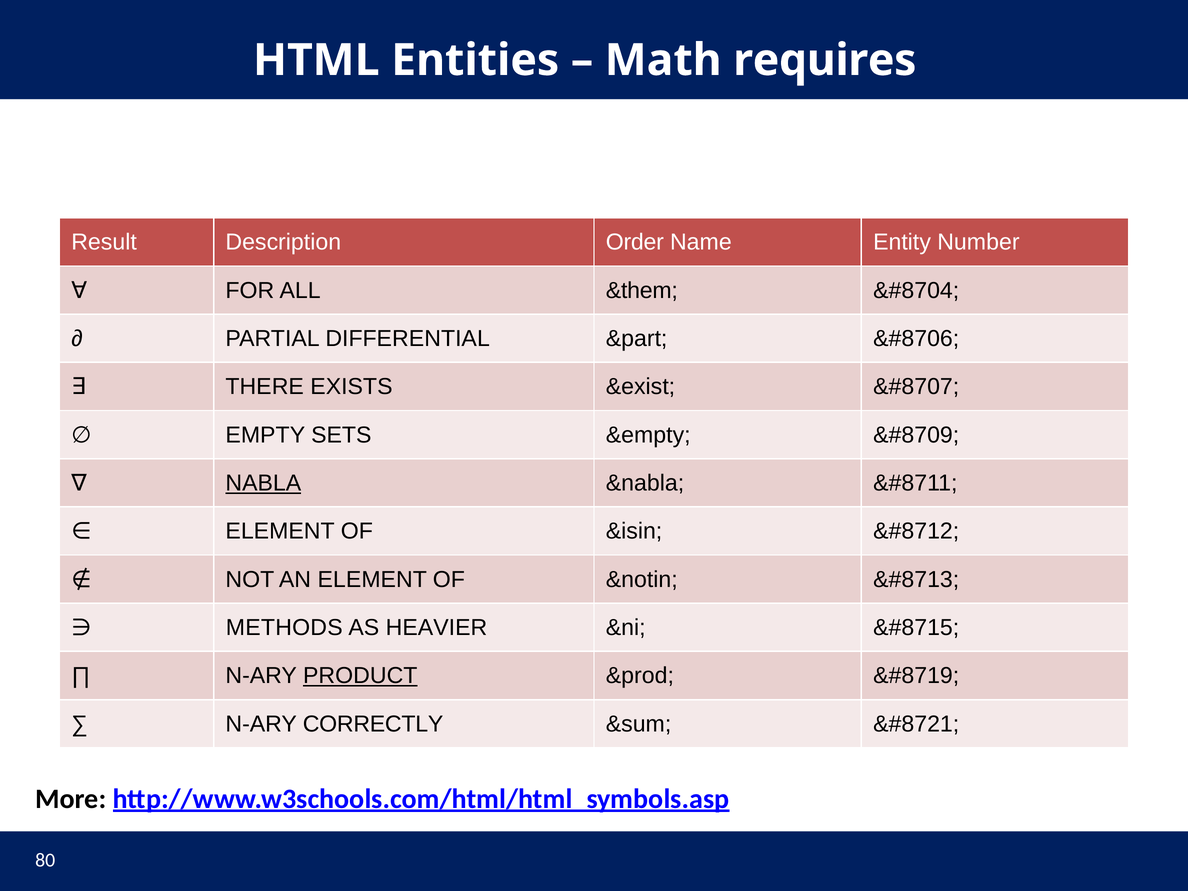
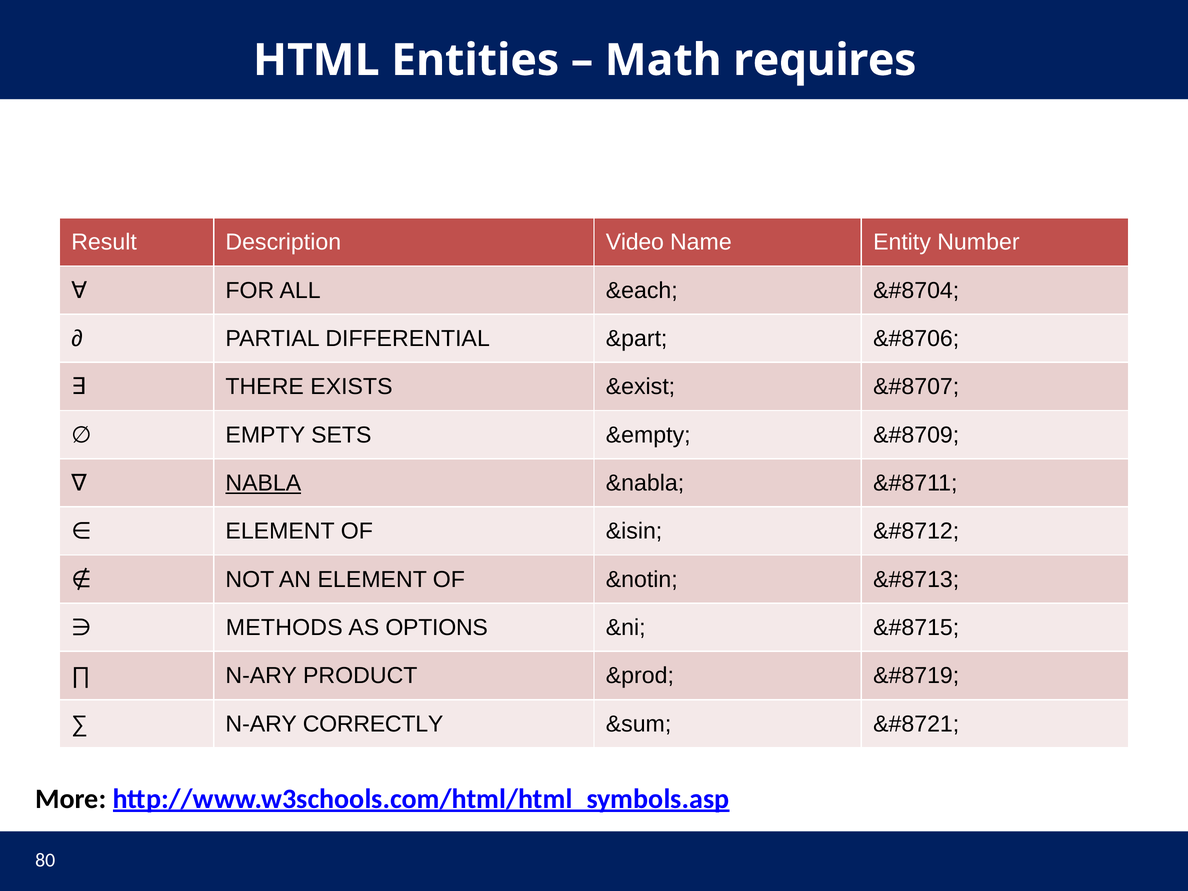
Order: Order -> Video
&them: &them -> &each
HEAVIER: HEAVIER -> OPTIONS
PRODUCT underline: present -> none
